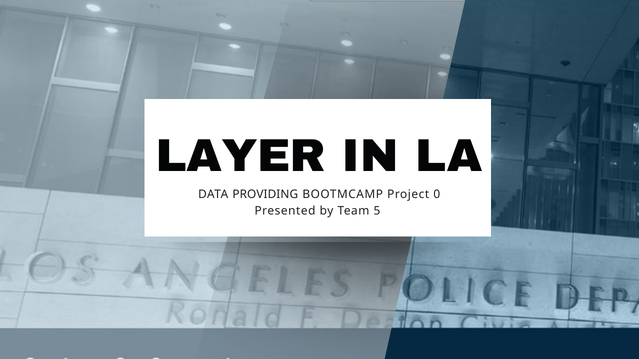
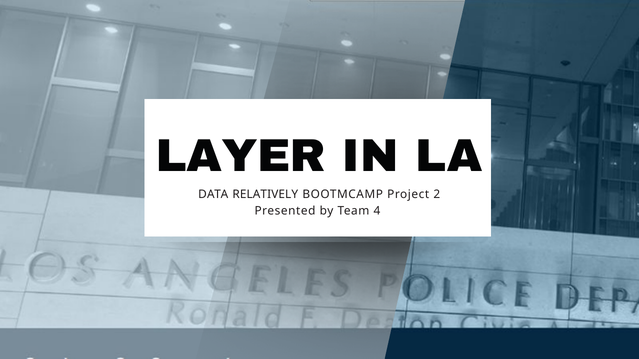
PROVIDING: PROVIDING -> RELATIVELY
0: 0 -> 2
5: 5 -> 4
